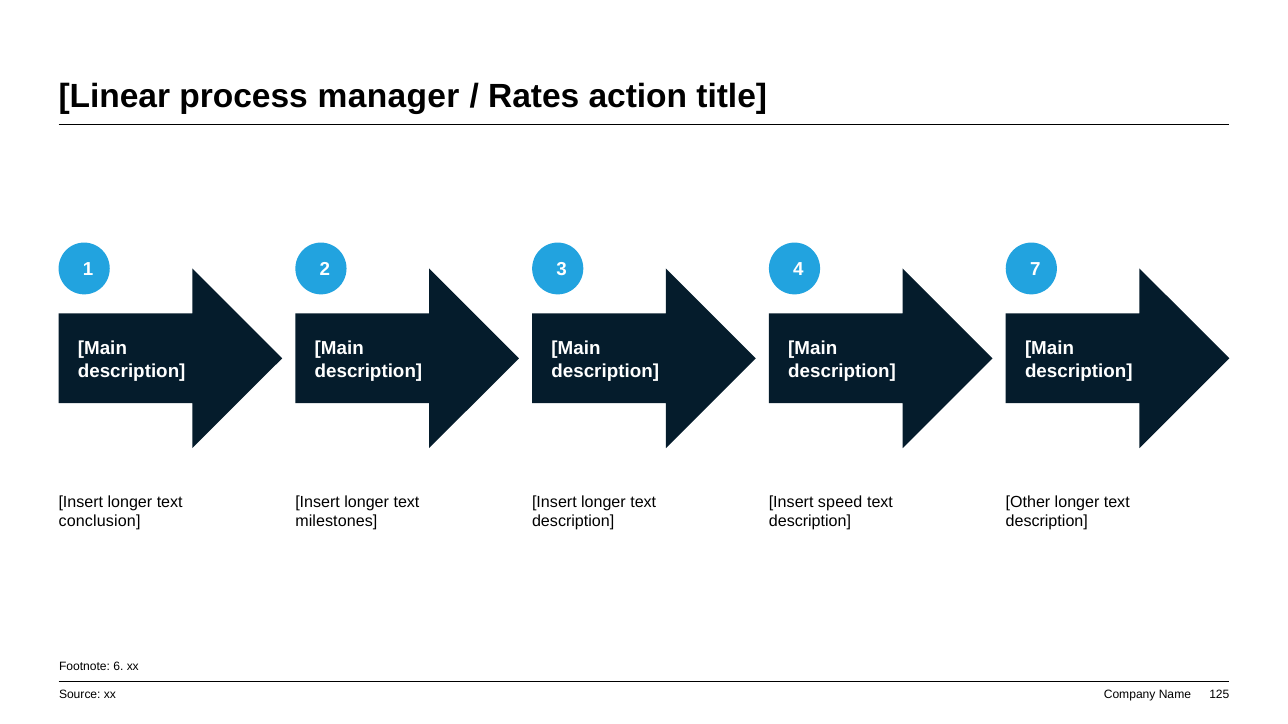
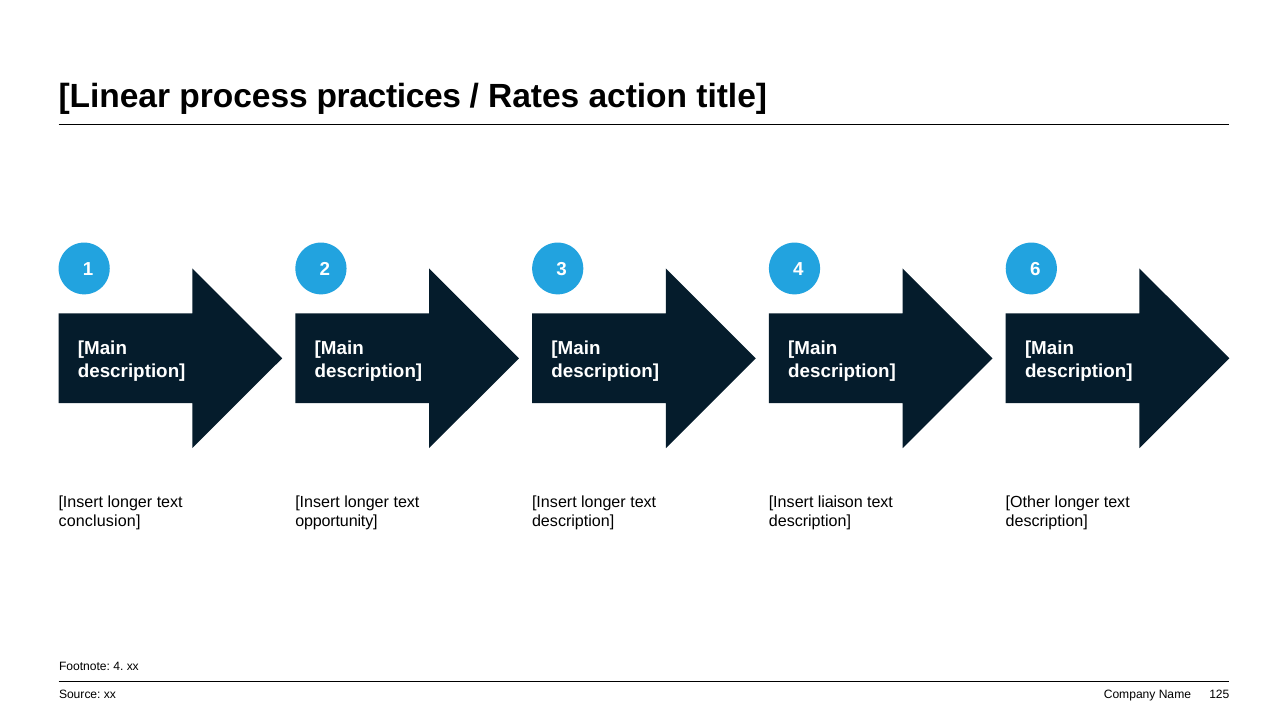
manager: manager -> practices
7: 7 -> 6
speed: speed -> liaison
milestones: milestones -> opportunity
Footnote 6: 6 -> 4
